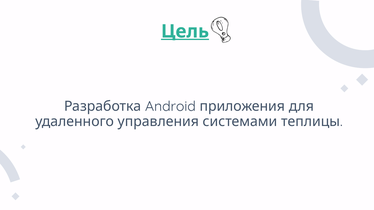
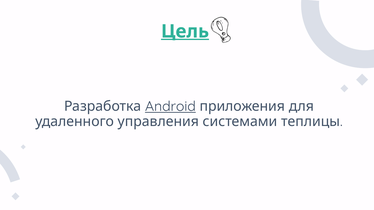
Android underline: none -> present
